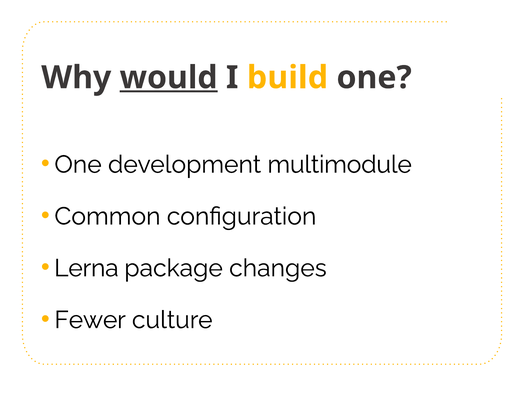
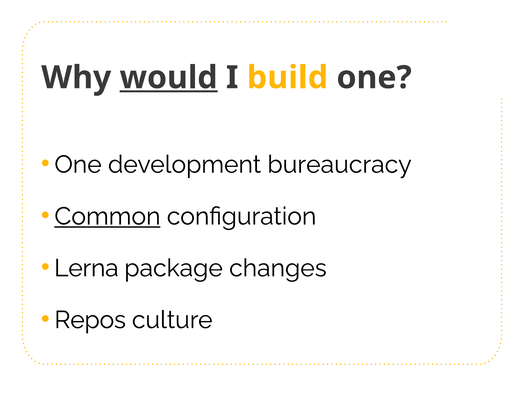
multimodule: multimodule -> bureaucracy
Common underline: none -> present
Fewer: Fewer -> Repos
